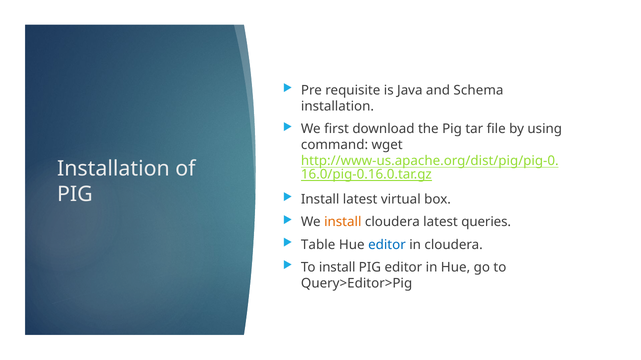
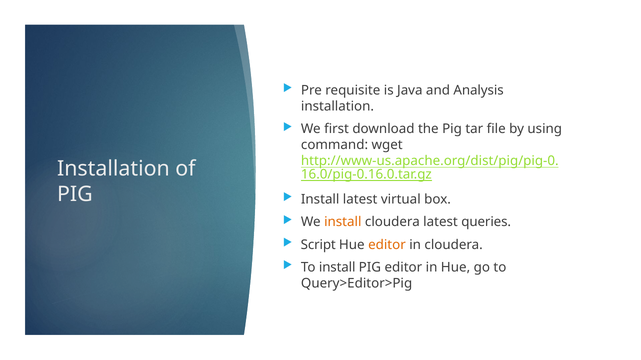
Schema: Schema -> Analysis
Table: Table -> Script
editor at (387, 245) colour: blue -> orange
